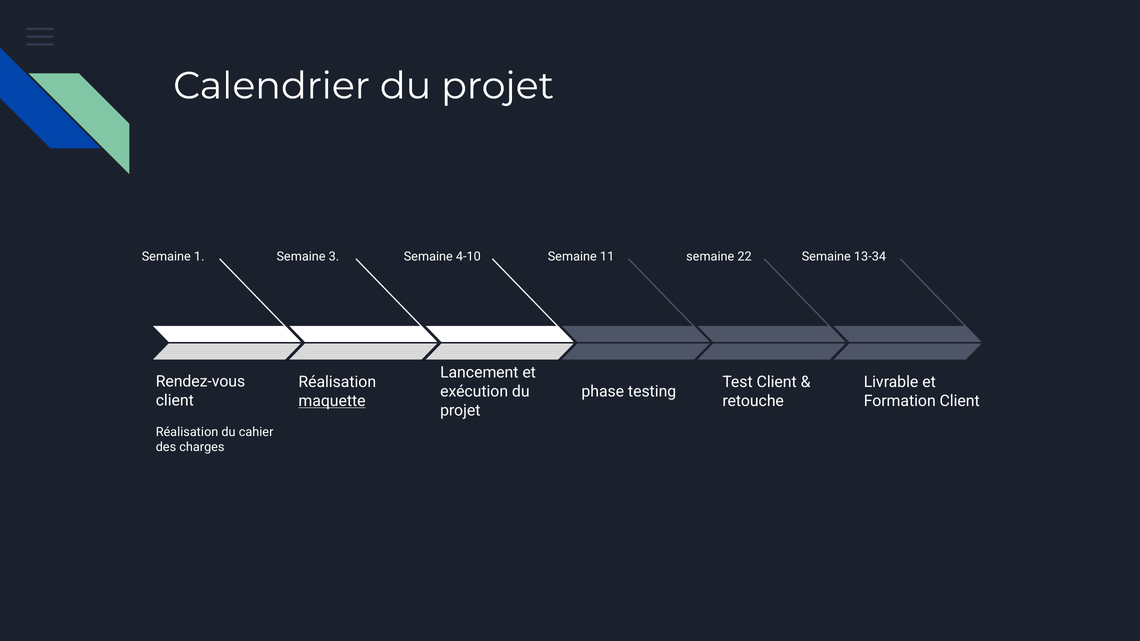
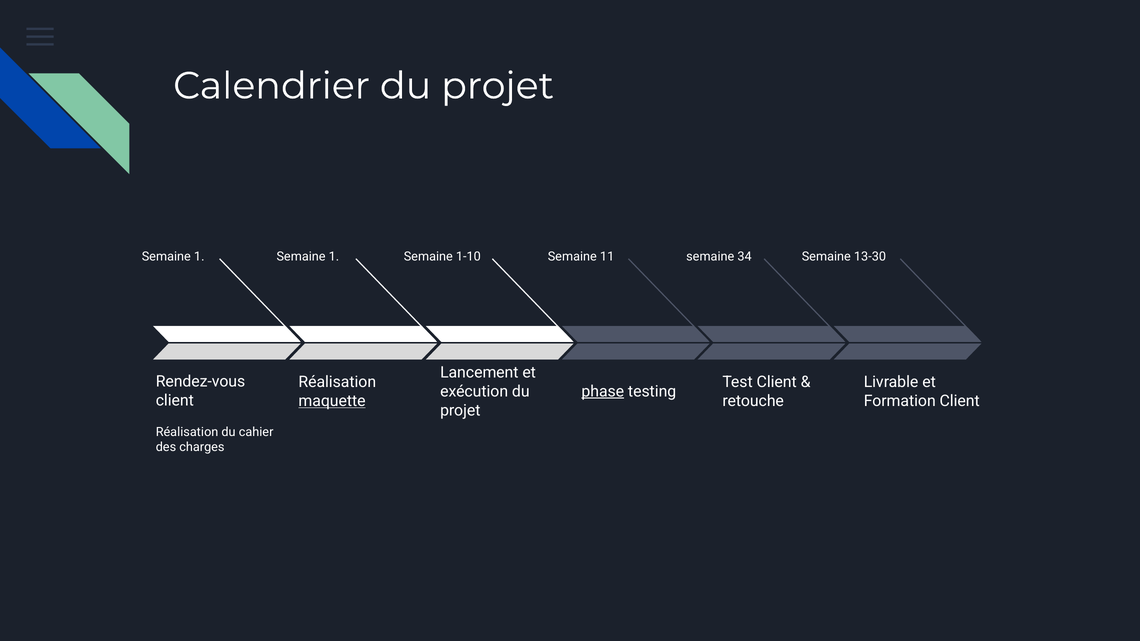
1 Semaine 3: 3 -> 1
4-10: 4-10 -> 1-10
22: 22 -> 34
13-34: 13-34 -> 13-30
phase underline: none -> present
